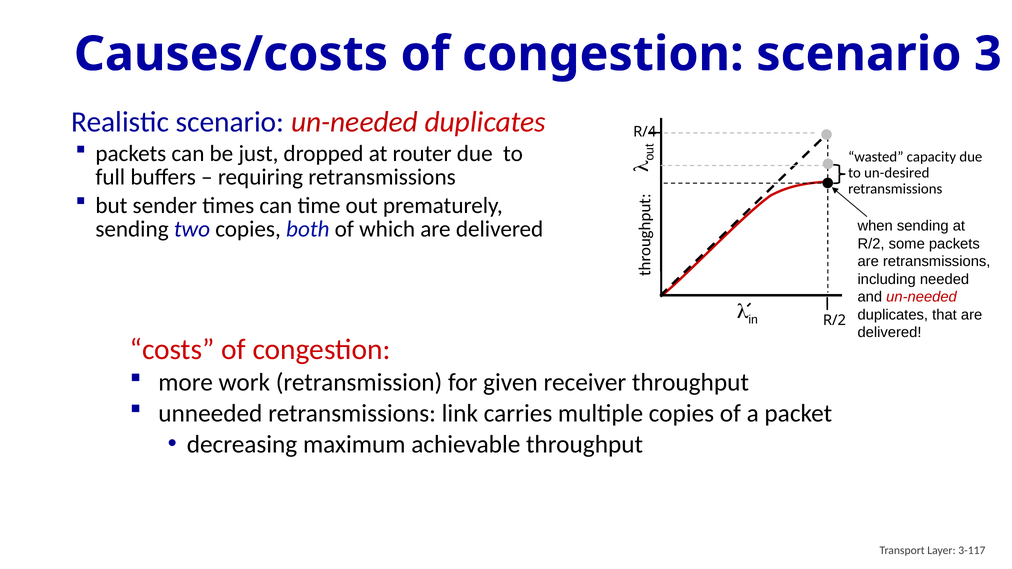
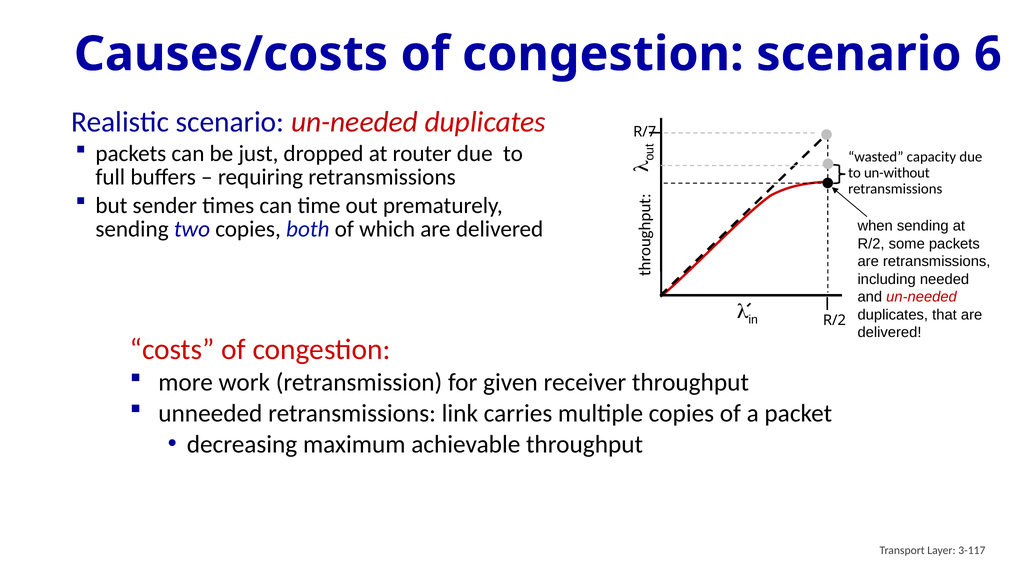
3: 3 -> 6
R/4: R/4 -> R/7
un-desired: un-desired -> un-without
